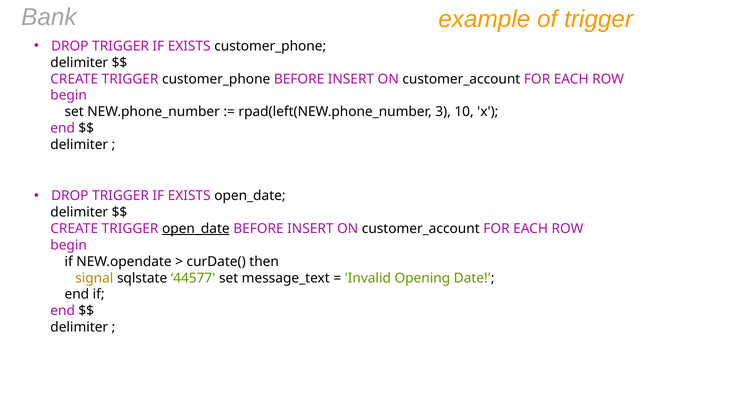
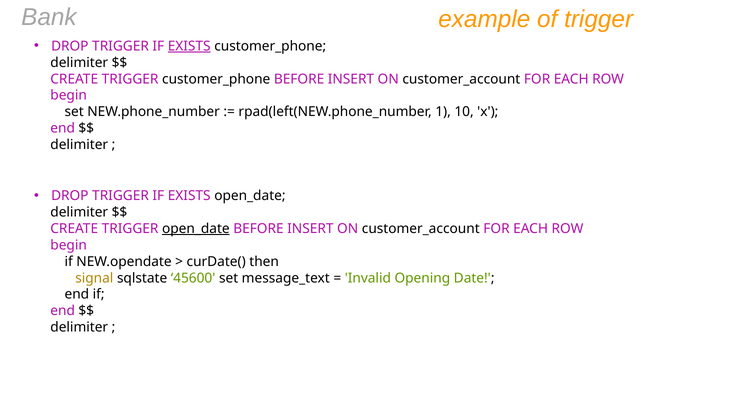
EXISTS at (189, 46) underline: none -> present
3: 3 -> 1
44577: 44577 -> 45600
